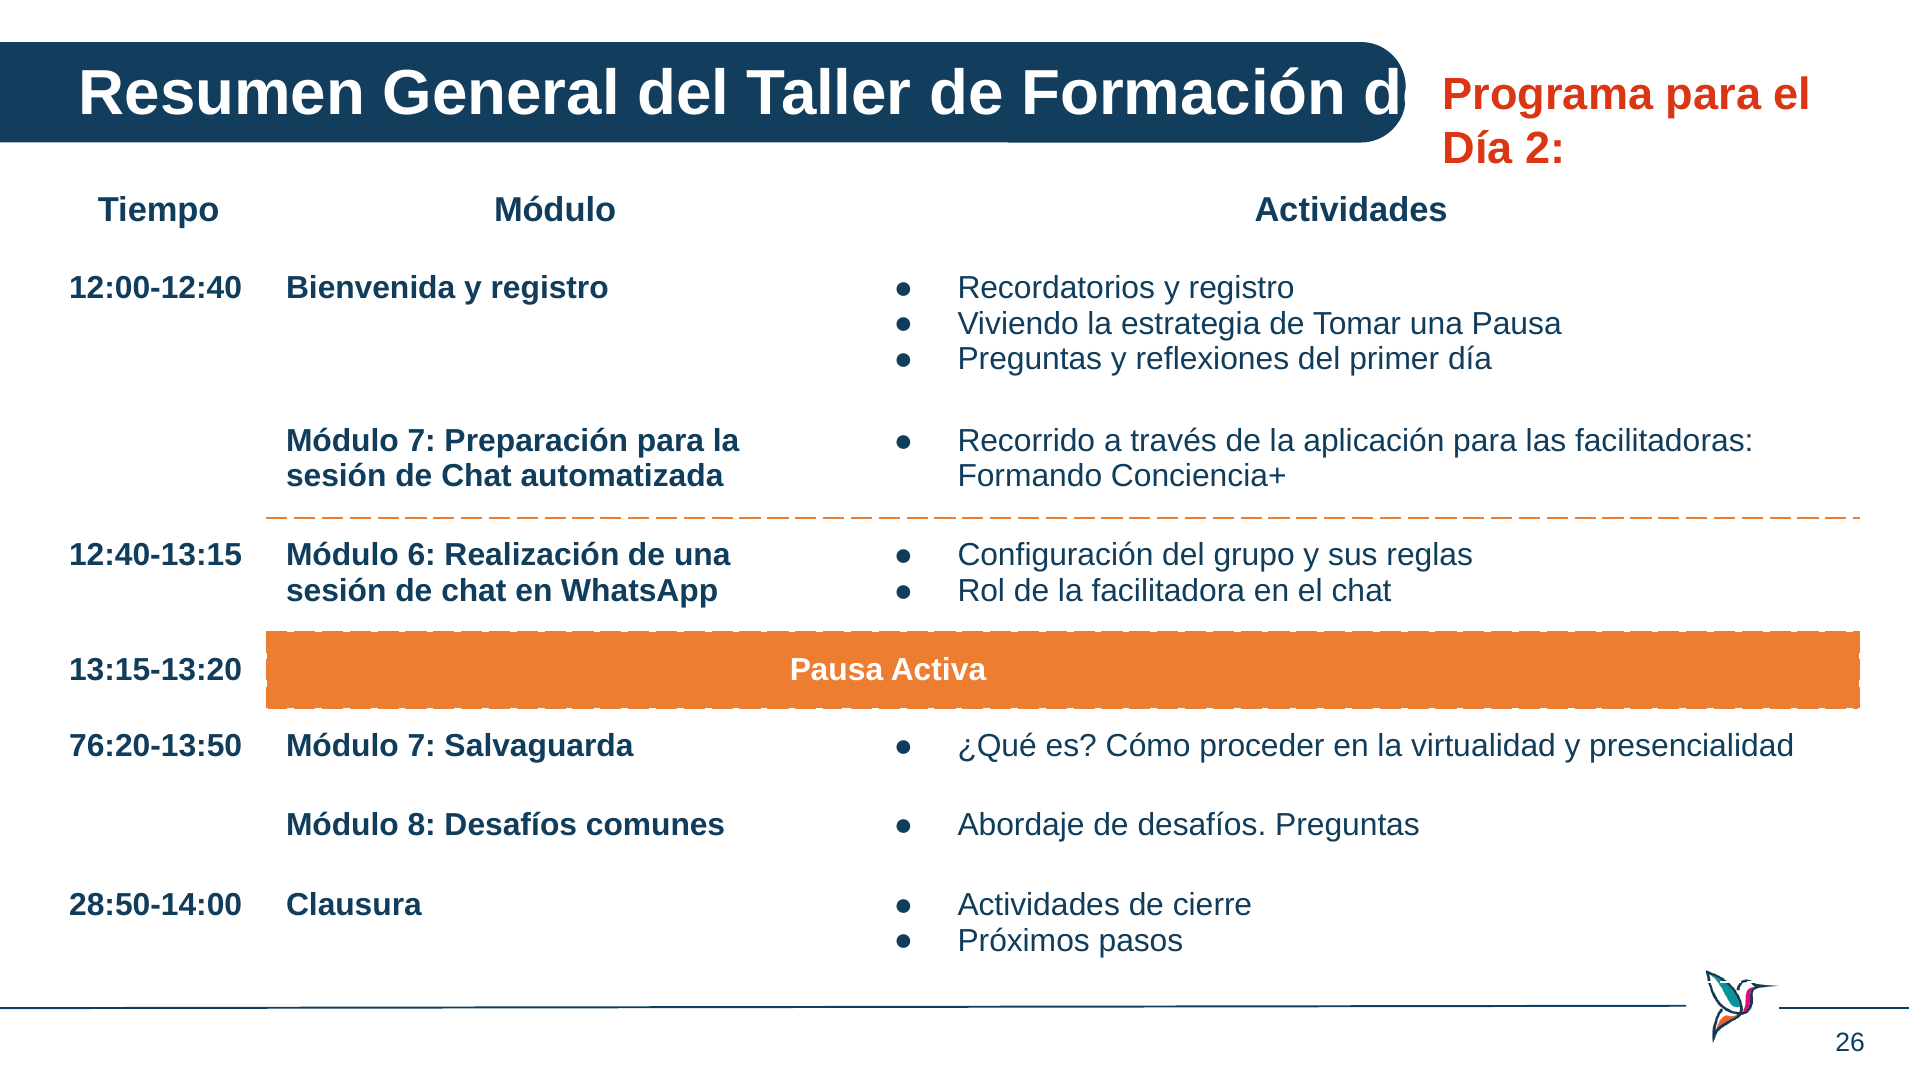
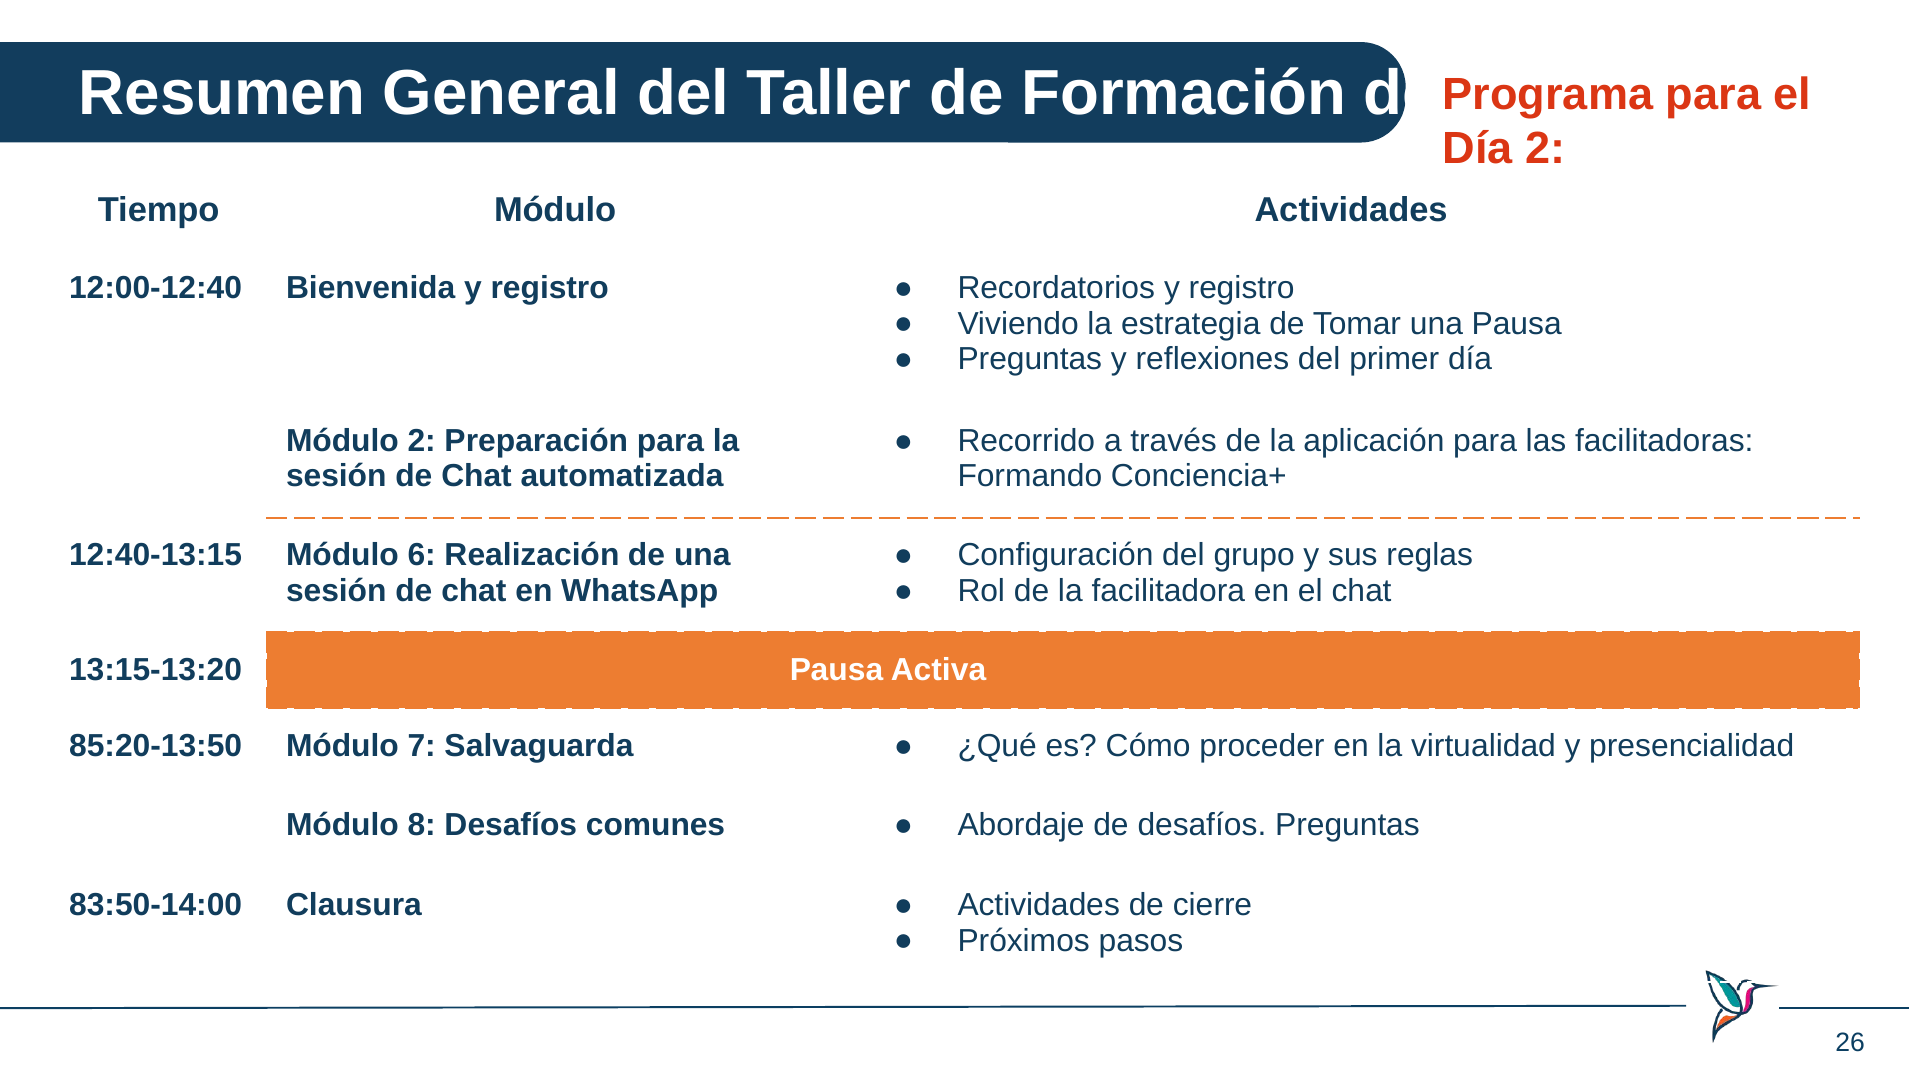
7 at (422, 441): 7 -> 2
76:20-13:50: 76:20-13:50 -> 85:20-13:50
28:50-14:00: 28:50-14:00 -> 83:50-14:00
